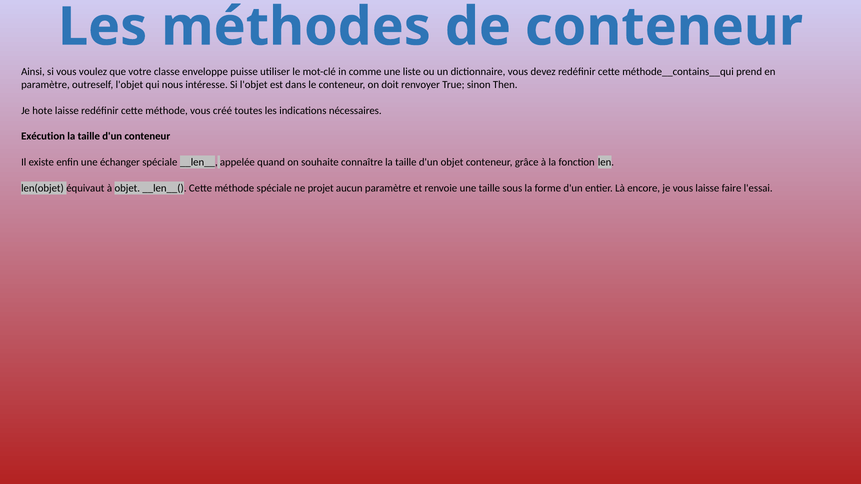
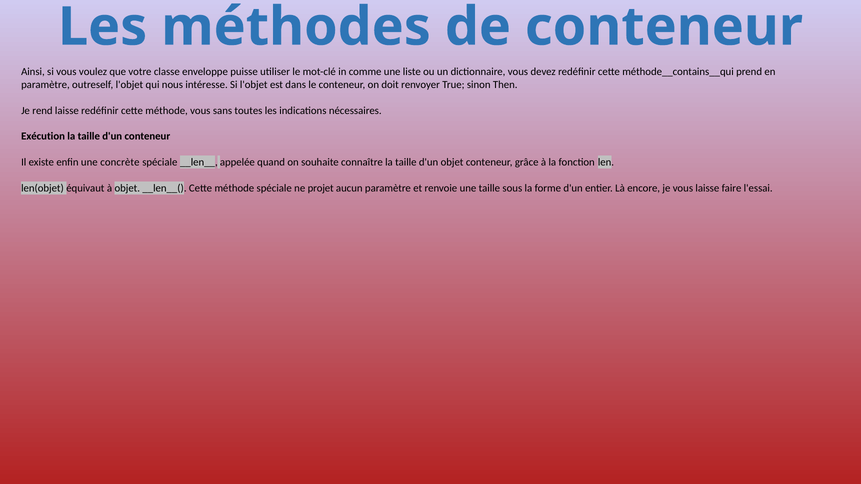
hote: hote -> rend
créé: créé -> sans
échanger: échanger -> concrète
